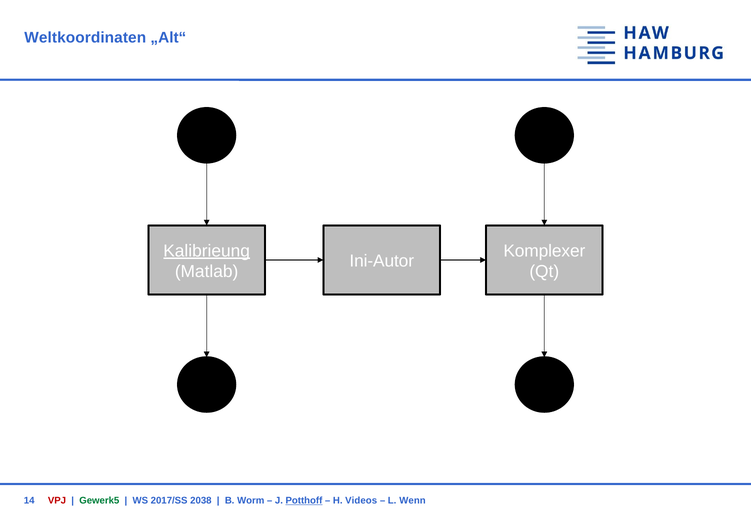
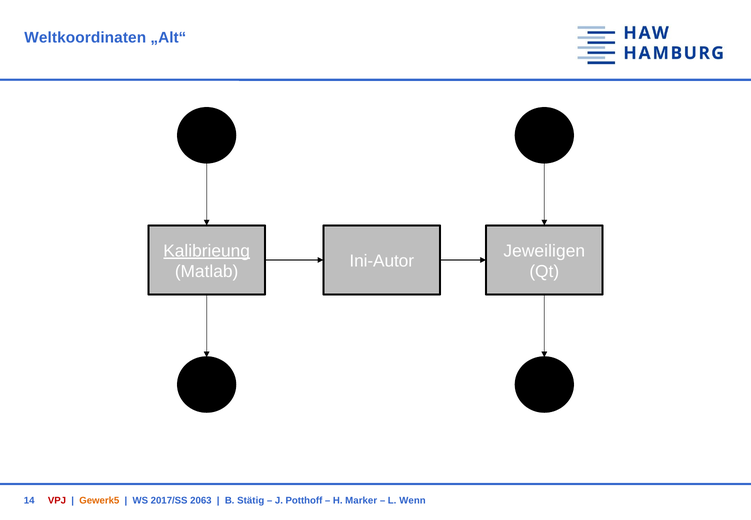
Komplexer: Komplexer -> Jeweiligen
Gewerk5 colour: green -> orange
2038: 2038 -> 2063
Worm: Worm -> Stätig
Potthoff underline: present -> none
Videos: Videos -> Marker
